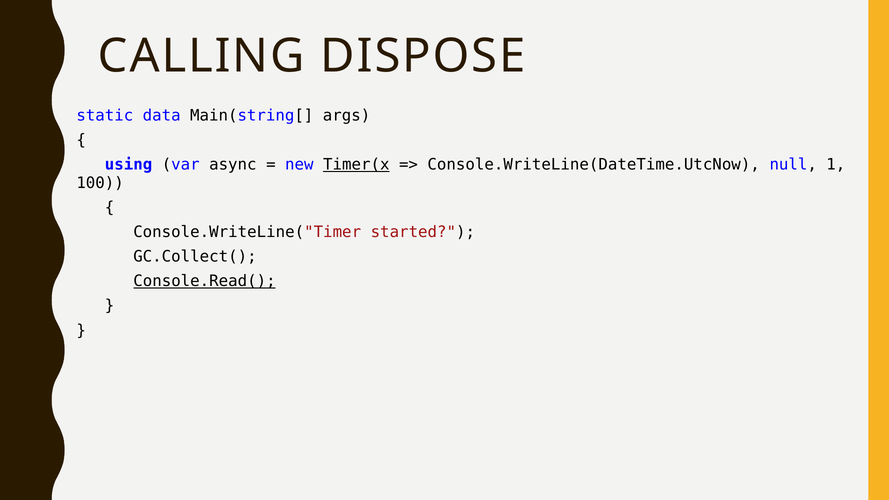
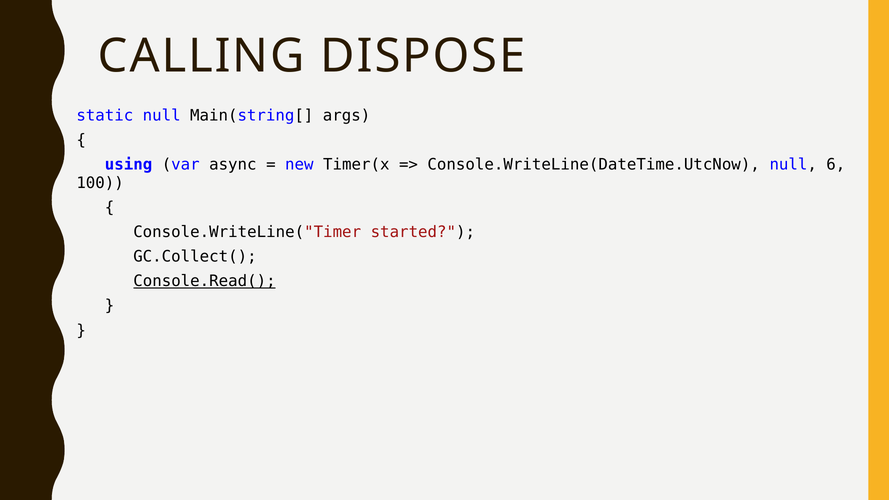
static data: data -> null
Timer(x underline: present -> none
1: 1 -> 6
